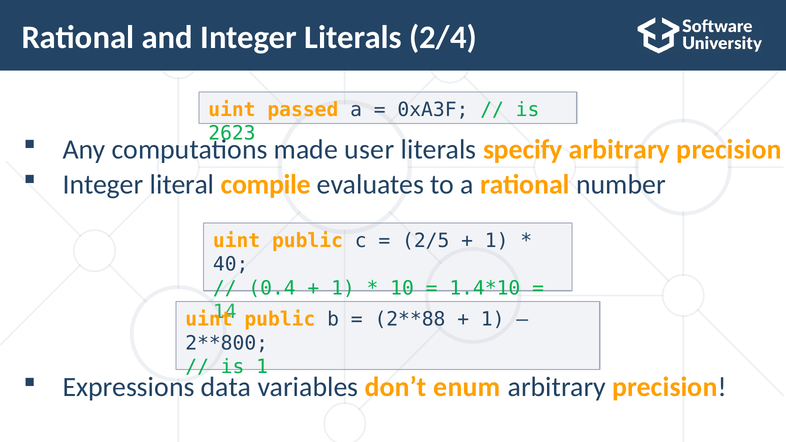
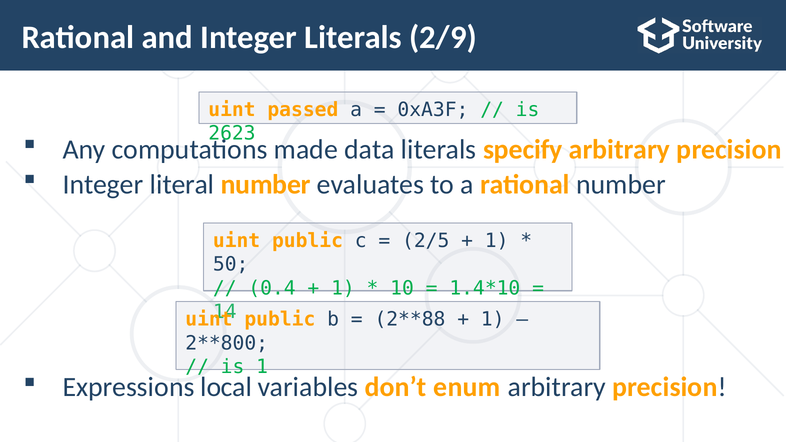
2/4: 2/4 -> 2/9
user: user -> data
literal compile: compile -> number
40: 40 -> 50
data: data -> local
